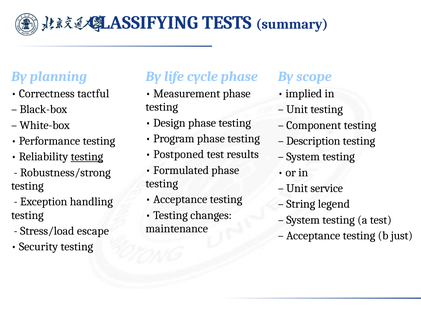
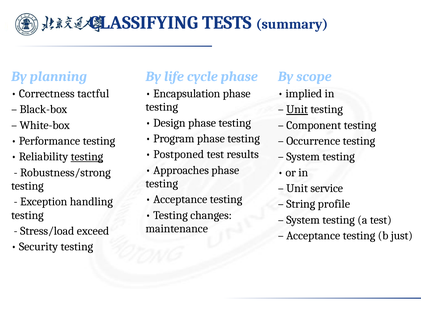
Measurement: Measurement -> Encapsulation
Unit at (297, 110) underline: none -> present
Description: Description -> Occurrence
Formulated: Formulated -> Approaches
legend: legend -> profile
escape: escape -> exceed
